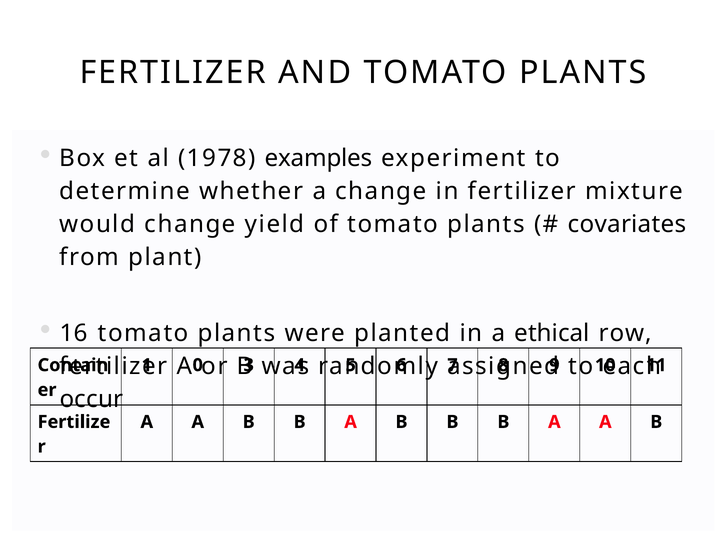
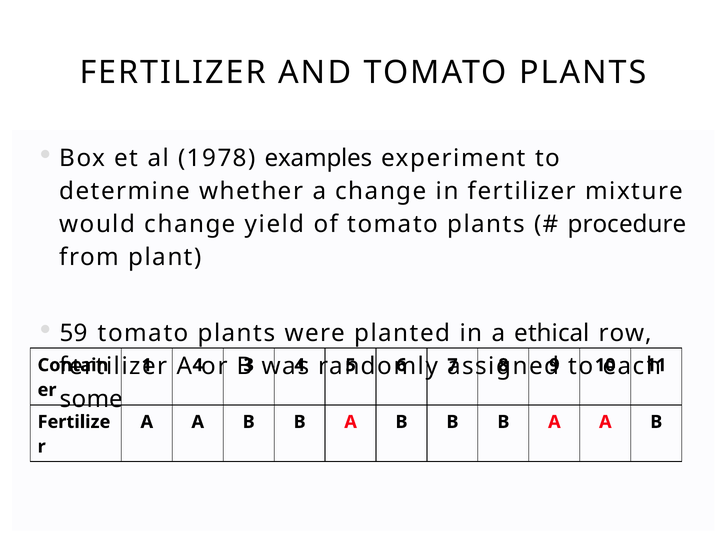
covariates: covariates -> procedure
16: 16 -> 59
0 at (198, 365): 0 -> 4
occur: occur -> some
